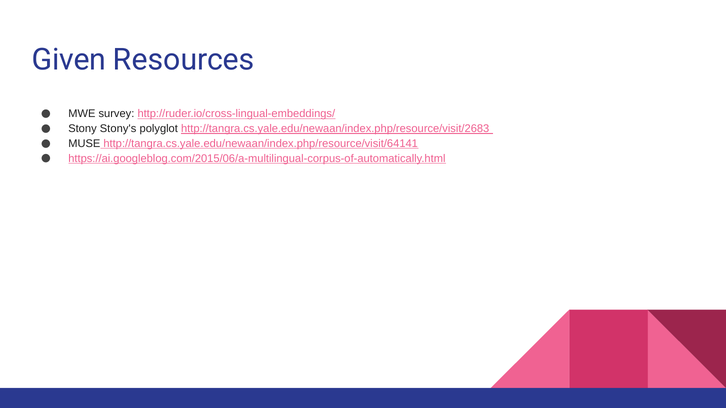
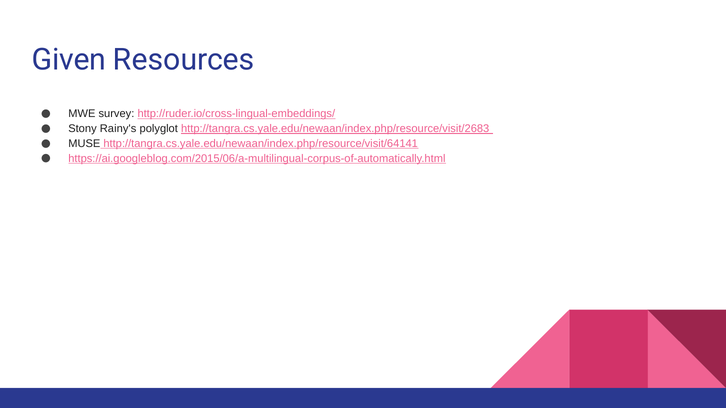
Stony's: Stony's -> Rainy's
